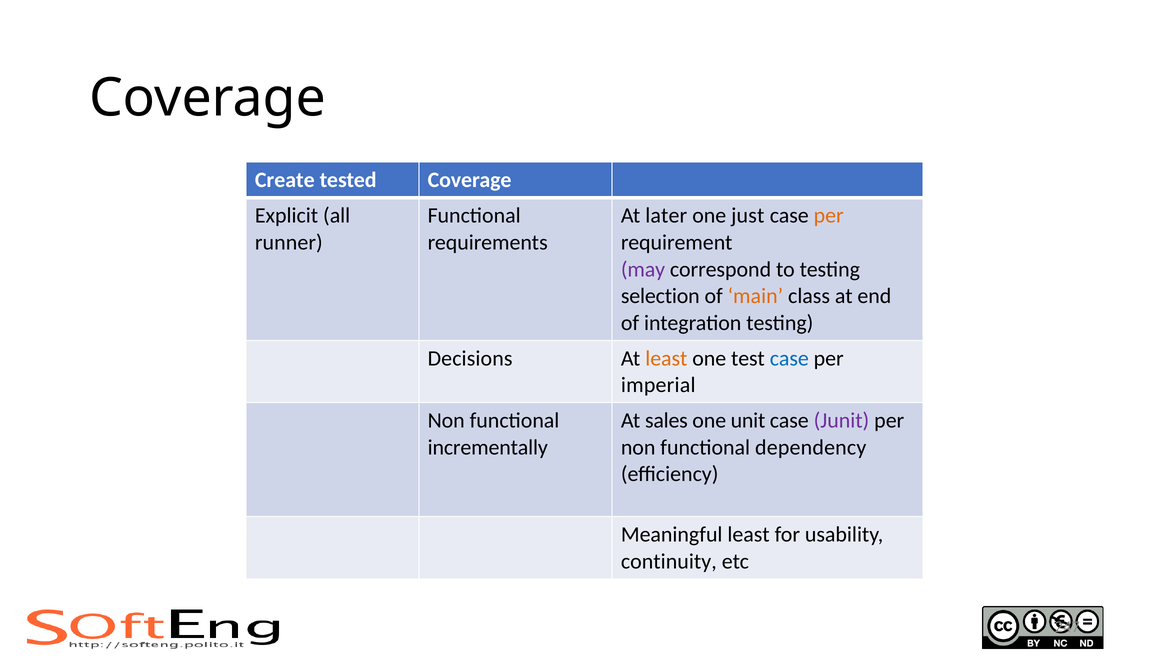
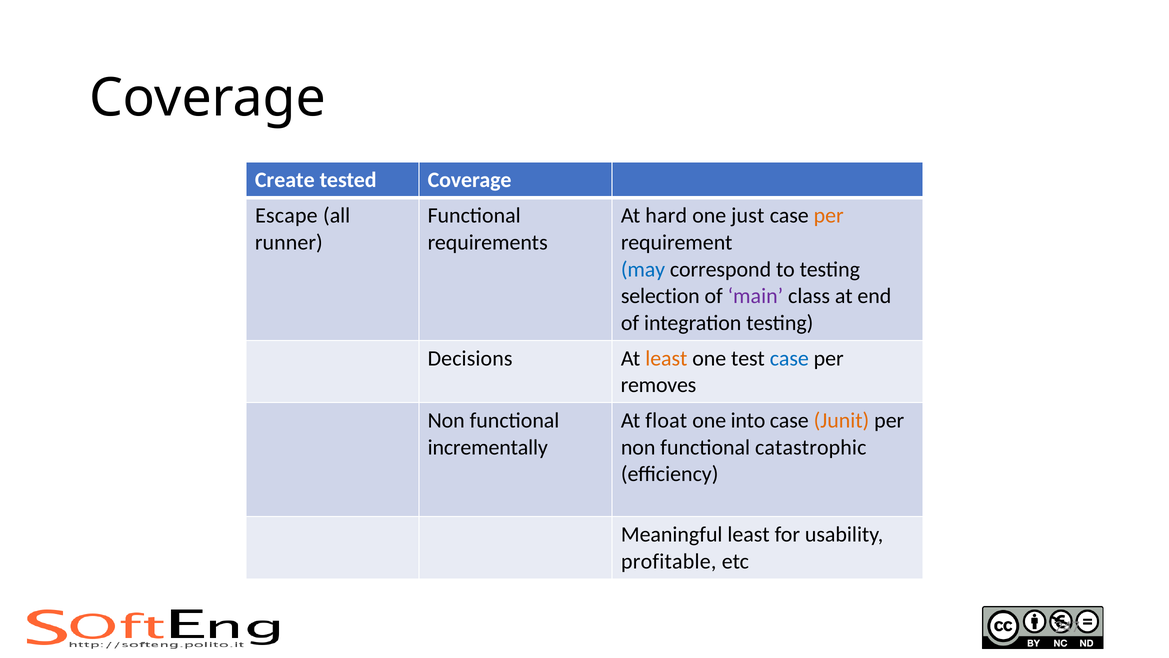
Explicit: Explicit -> Escape
later: later -> hard
may colour: purple -> blue
main colour: orange -> purple
imperial: imperial -> removes
sales: sales -> float
unit: unit -> into
Junit colour: purple -> orange
dependency: dependency -> catastrophic
continuity: continuity -> profitable
